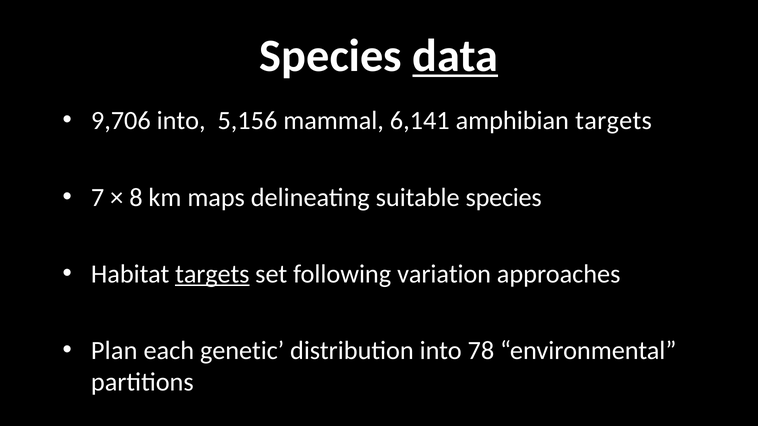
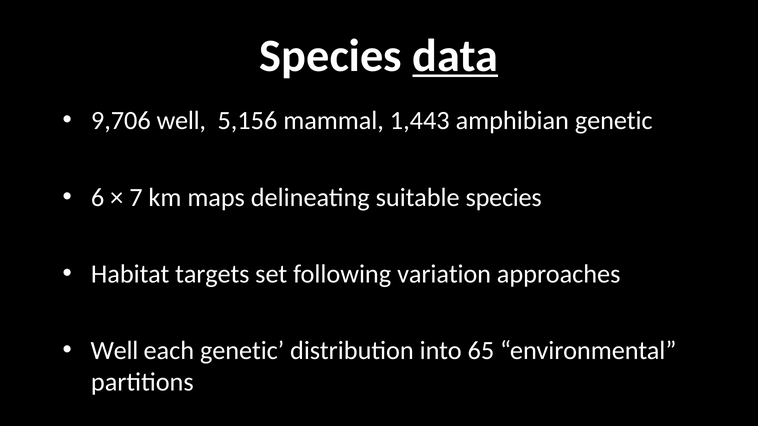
9,706 into: into -> well
6,141: 6,141 -> 1,443
amphibian targets: targets -> genetic
7: 7 -> 6
8: 8 -> 7
targets at (212, 274) underline: present -> none
Plan at (114, 351): Plan -> Well
78: 78 -> 65
